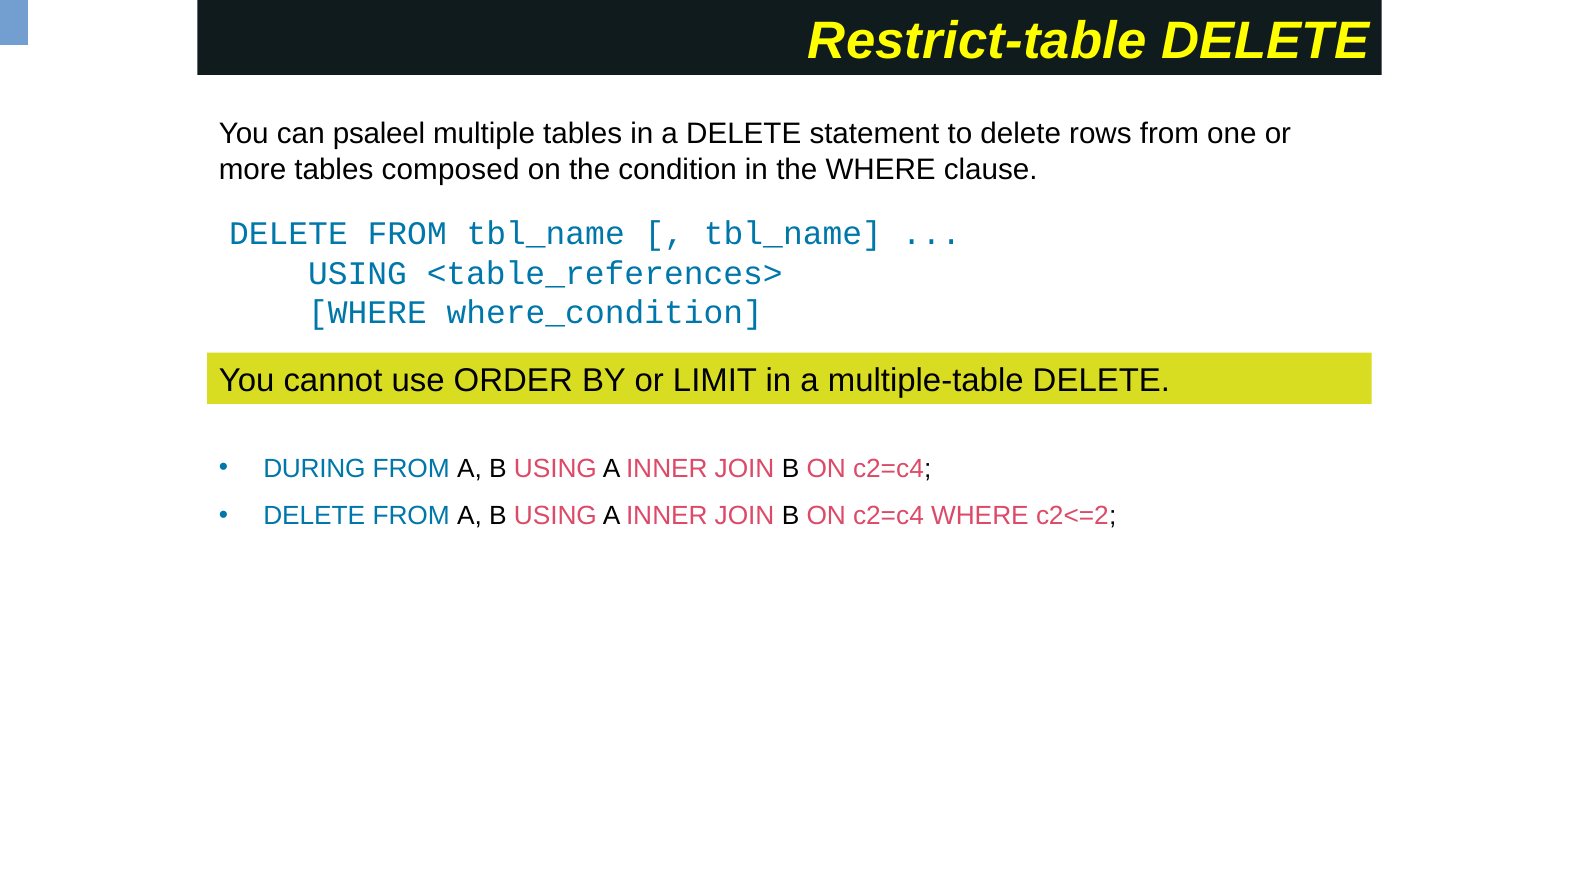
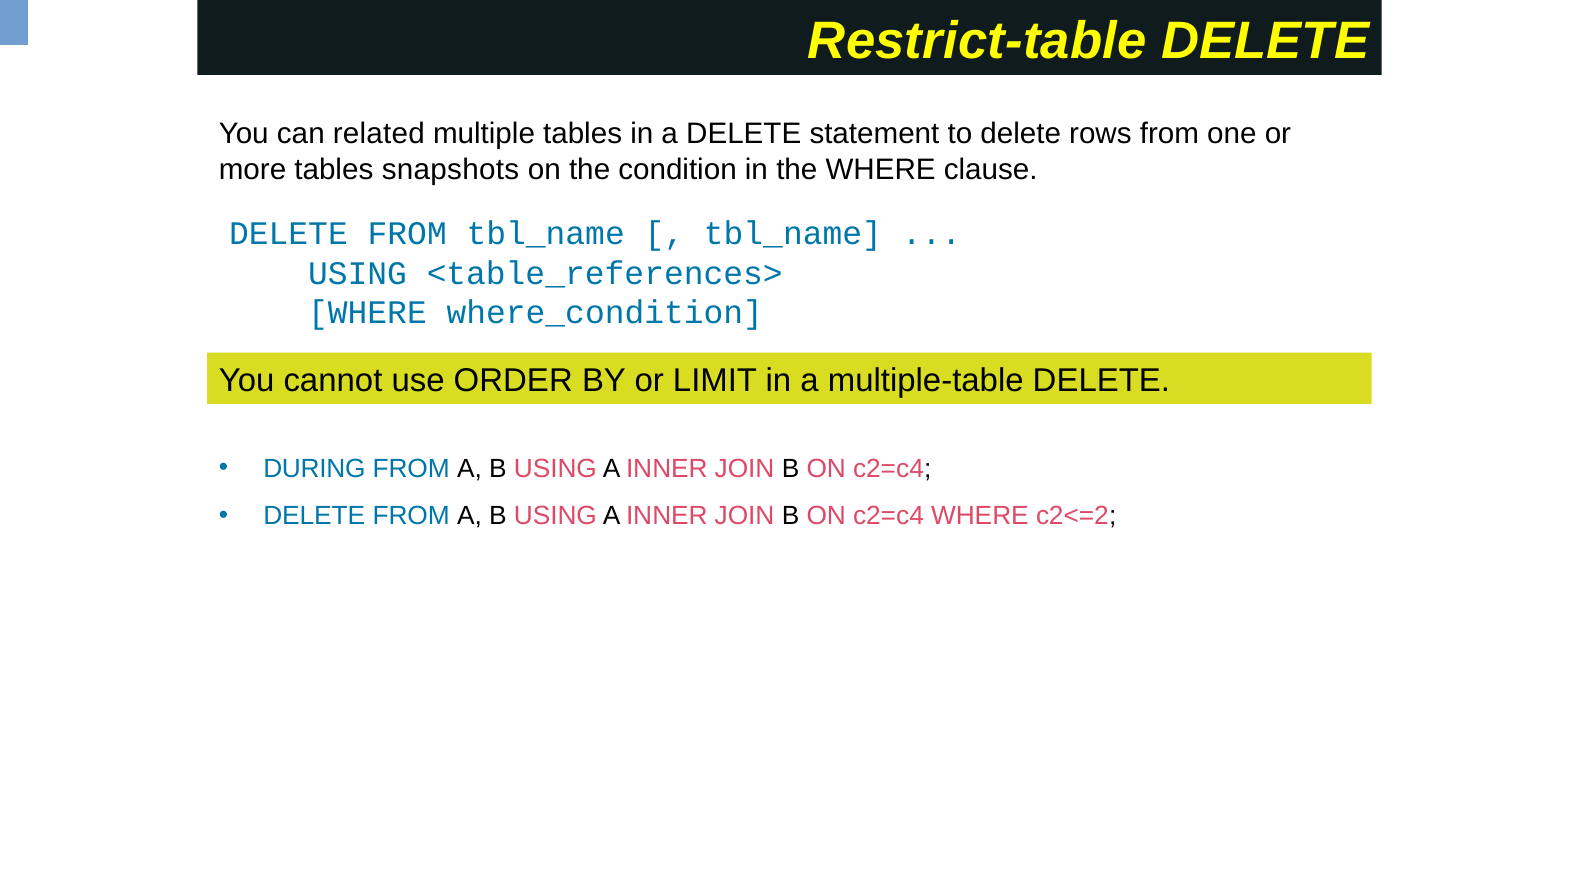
psaleel: psaleel -> related
composed: composed -> snapshots
